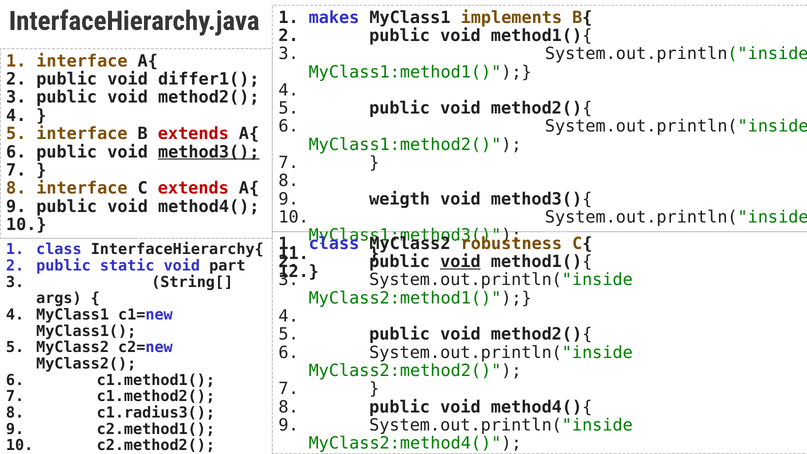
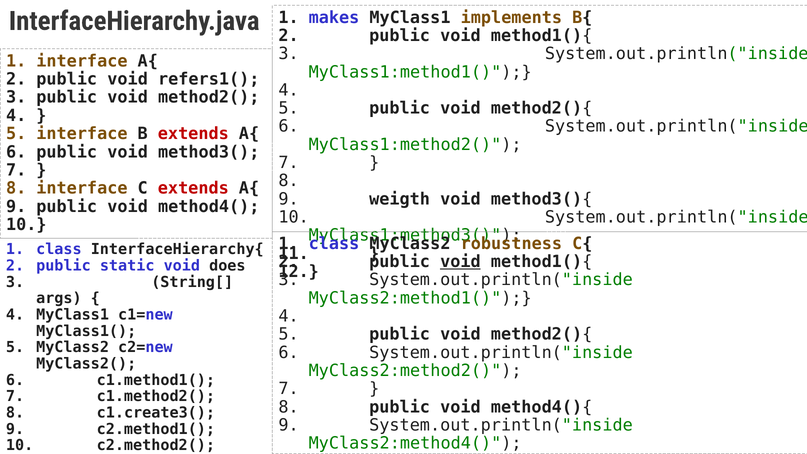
differ1(: differ1( -> refers1(
method3( underline: present -> none
part: part -> does
c1.radius3(: c1.radius3( -> c1.create3(
